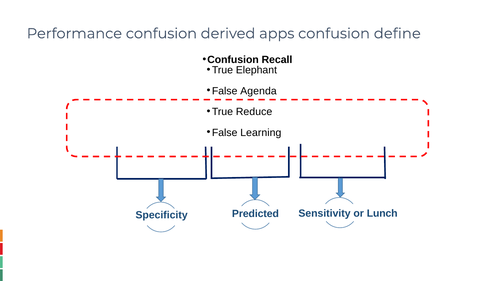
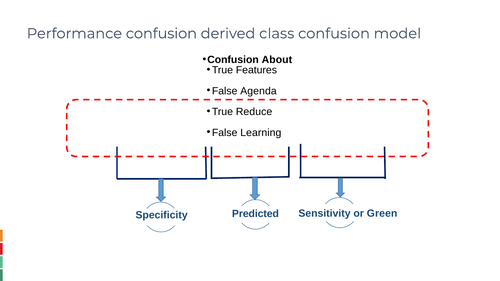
apps: apps -> class
define: define -> model
Recall: Recall -> About
Elephant: Elephant -> Features
Lunch: Lunch -> Green
